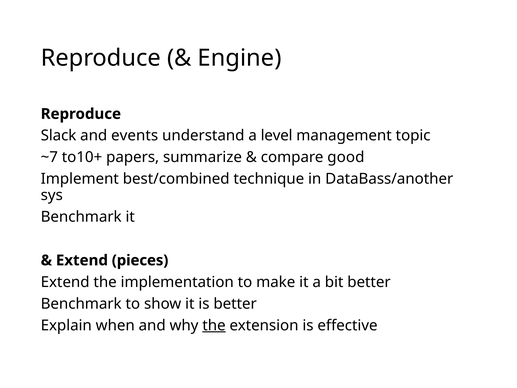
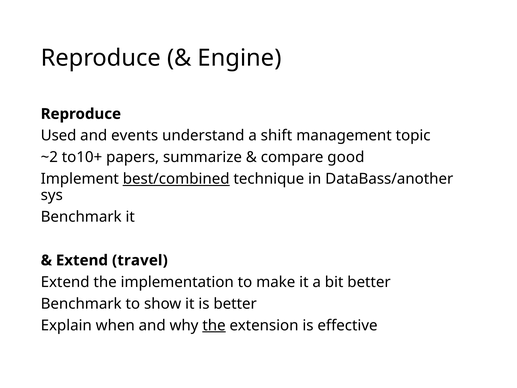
Slack: Slack -> Used
level: level -> shift
~7: ~7 -> ~2
best/combined underline: none -> present
pieces: pieces -> travel
